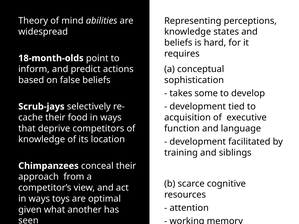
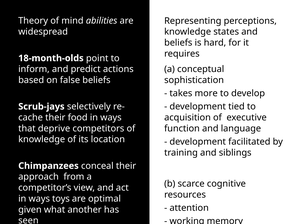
some: some -> more
